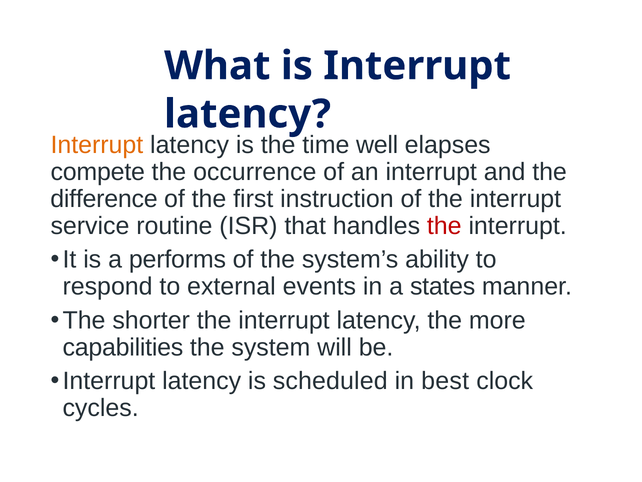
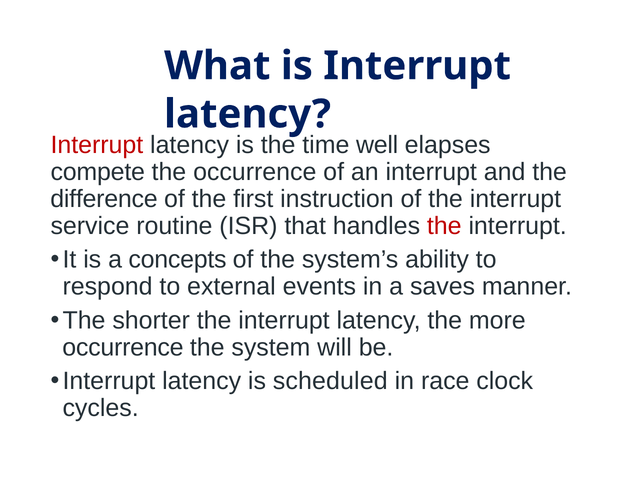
Interrupt at (97, 145) colour: orange -> red
performs: performs -> concepts
states: states -> saves
capabilities at (123, 347): capabilities -> occurrence
best: best -> race
